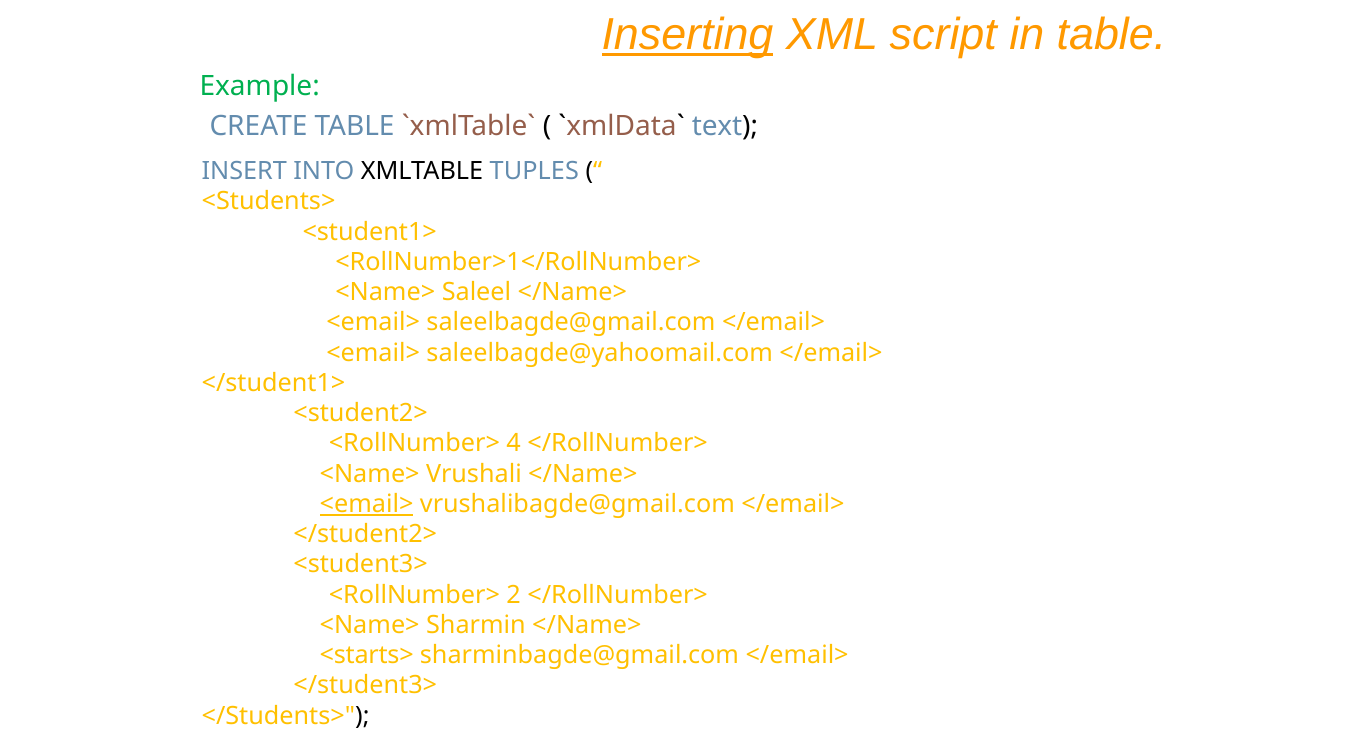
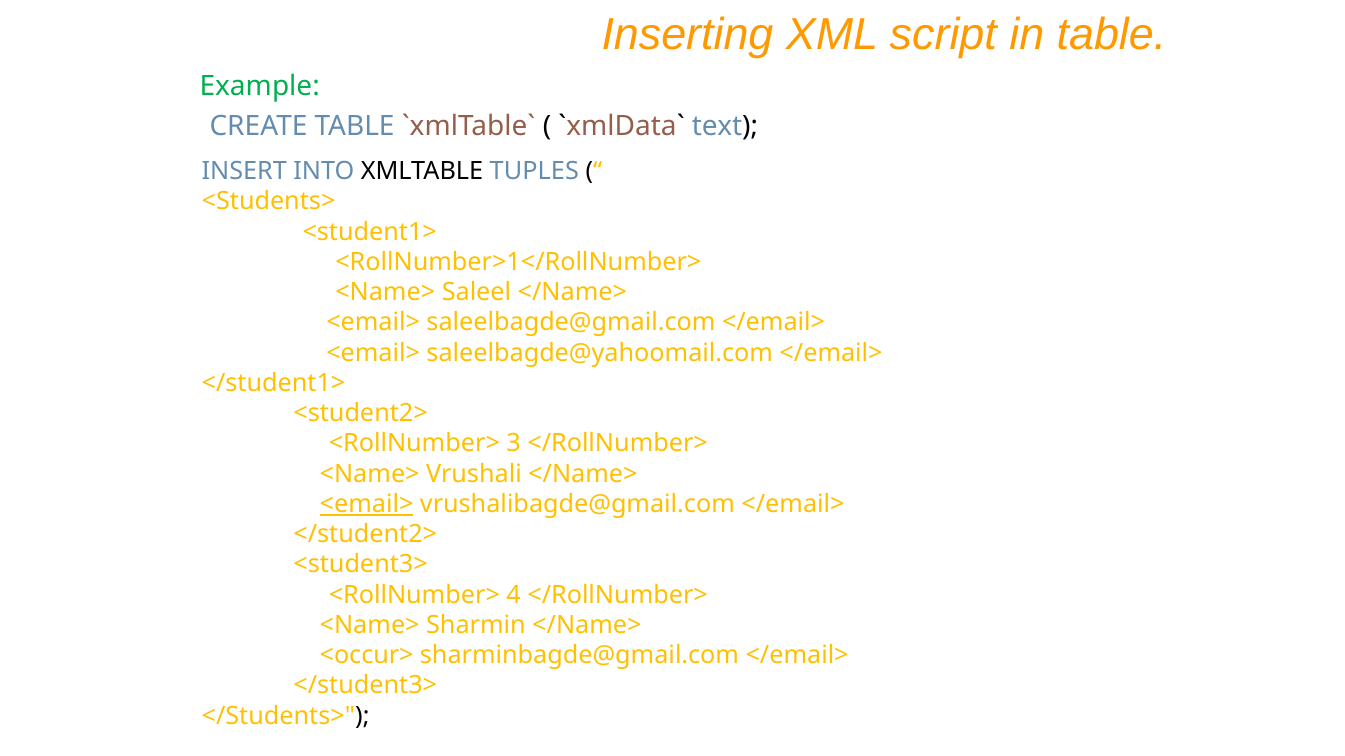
Inserting underline: present -> none
4: 4 -> 3
2: 2 -> 4
<starts>: <starts> -> <occur>
